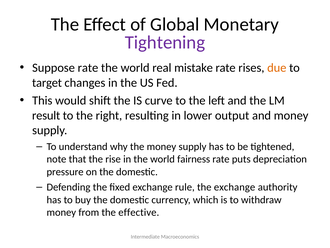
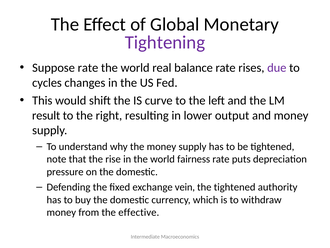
mistake: mistake -> balance
due colour: orange -> purple
target: target -> cycles
rule: rule -> vein
the exchange: exchange -> tightened
